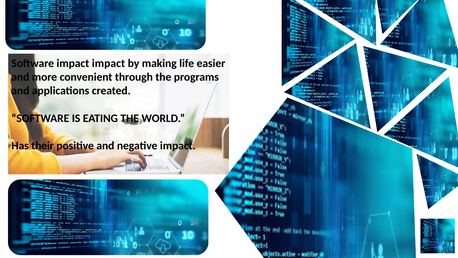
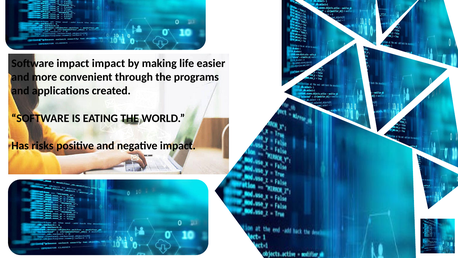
their: their -> risks
